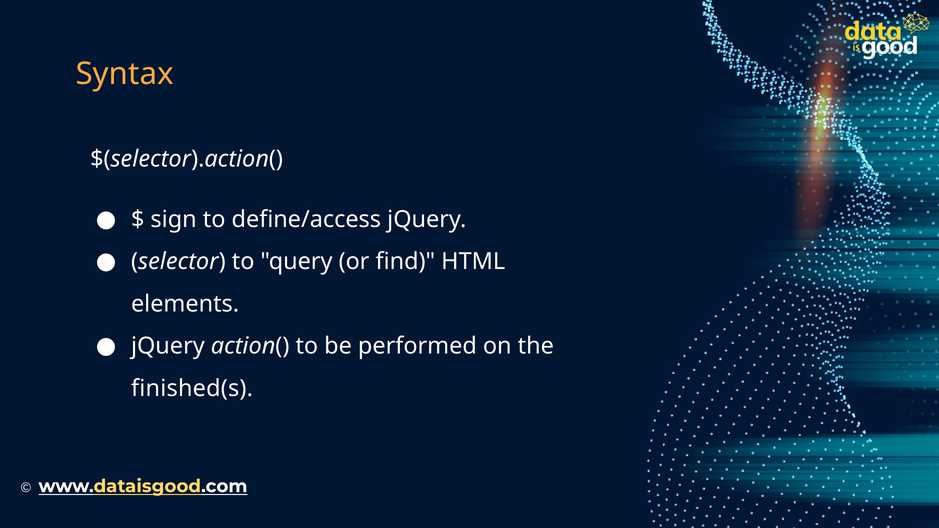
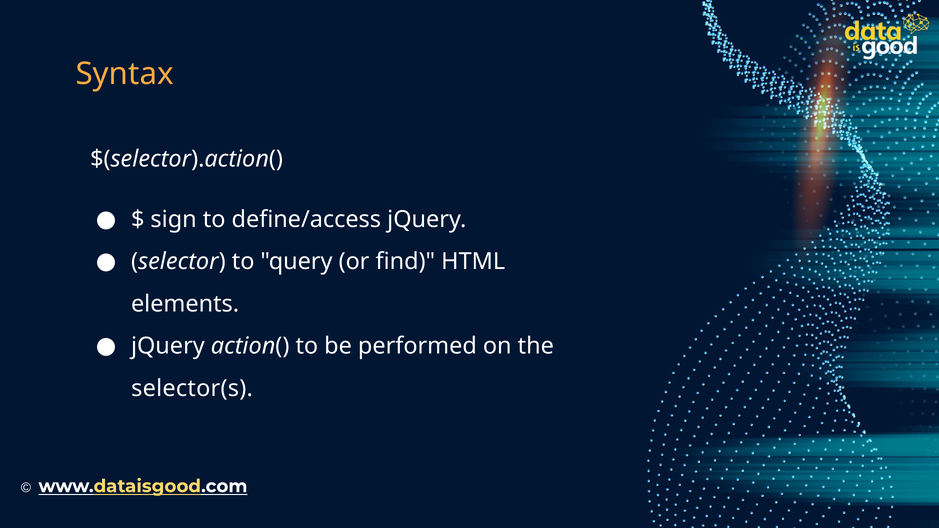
finished(s: finished(s -> selector(s
